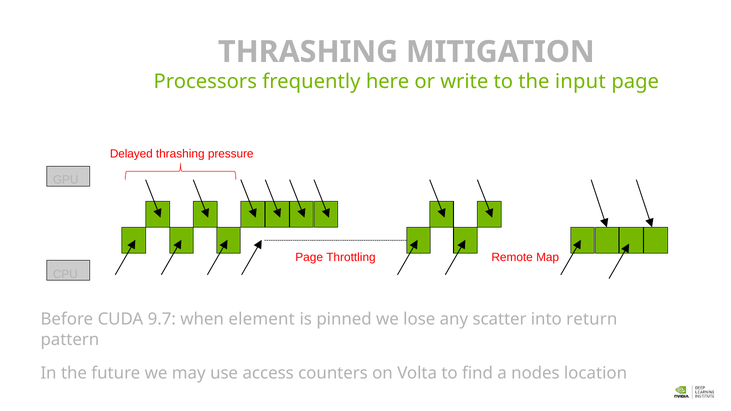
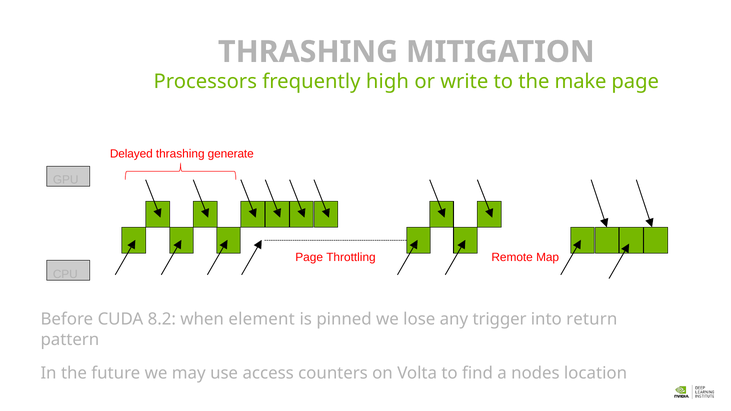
here: here -> high
input: input -> make
pressure: pressure -> generate
9.7: 9.7 -> 8.2
scatter: scatter -> trigger
